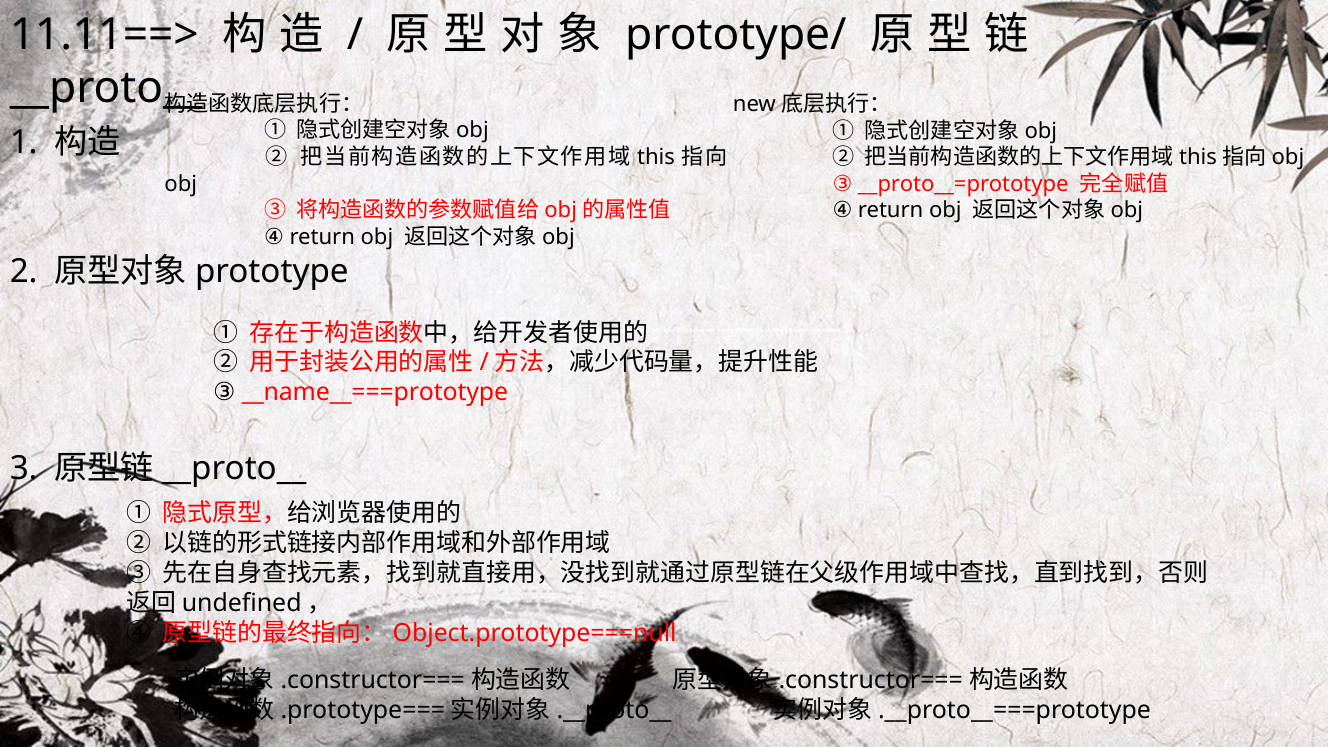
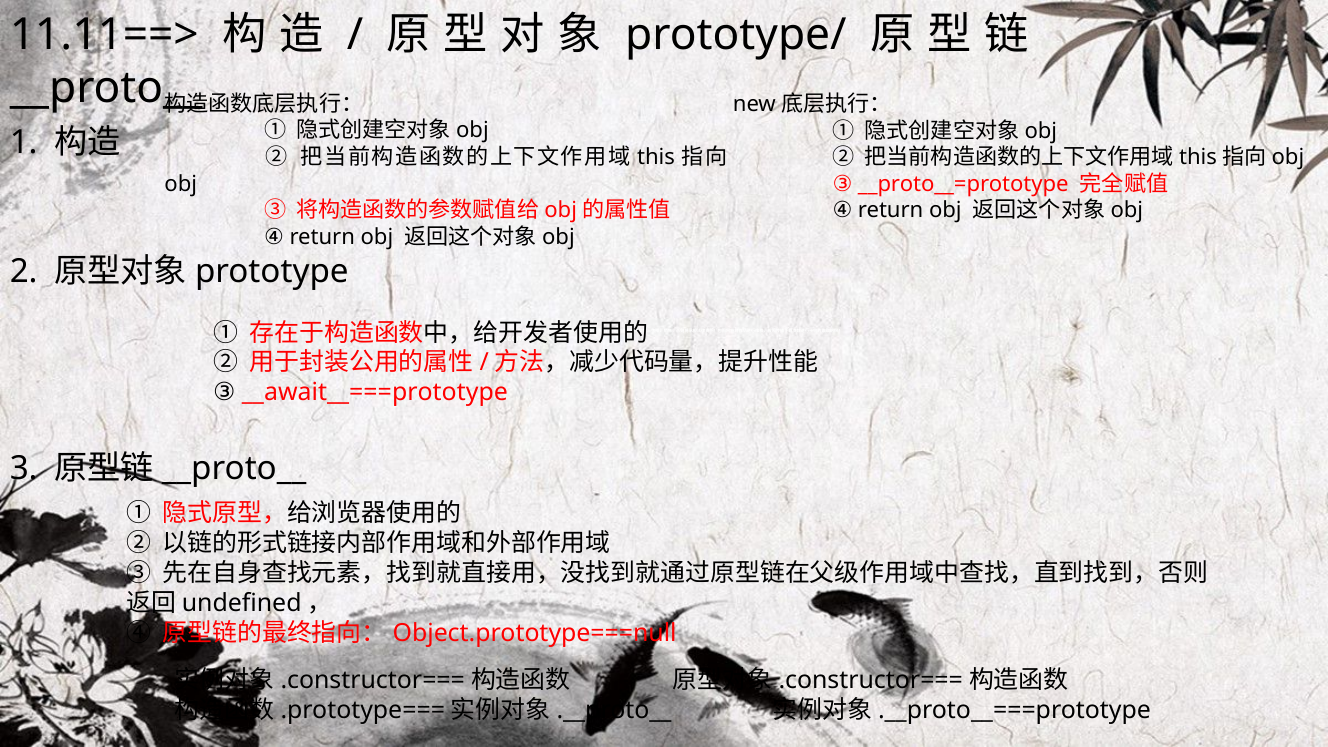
__name__===prototype: __name__===prototype -> __await__===prototype
